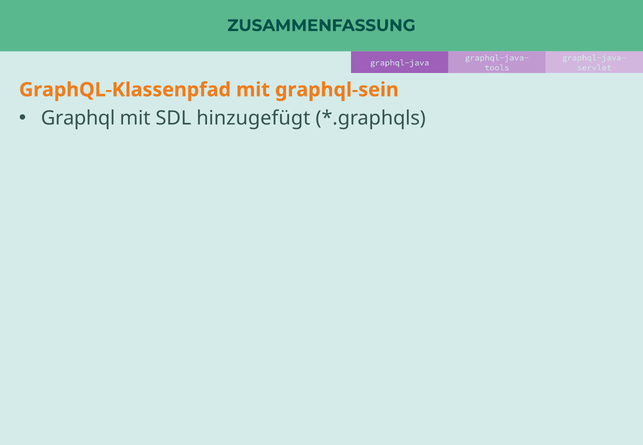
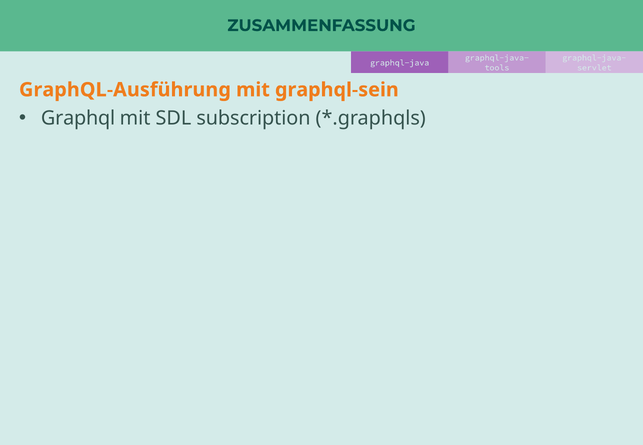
GraphQL-Klassenpfad: GraphQL-Klassenpfad -> GraphQL-Ausführung
hinzugefügt: hinzugefügt -> subscription
